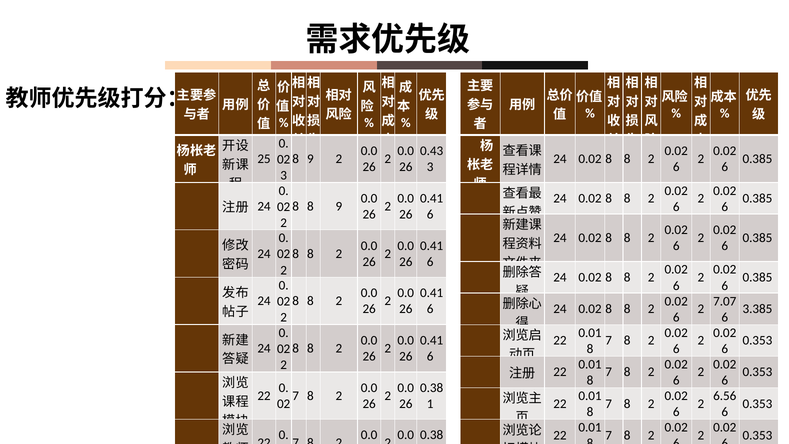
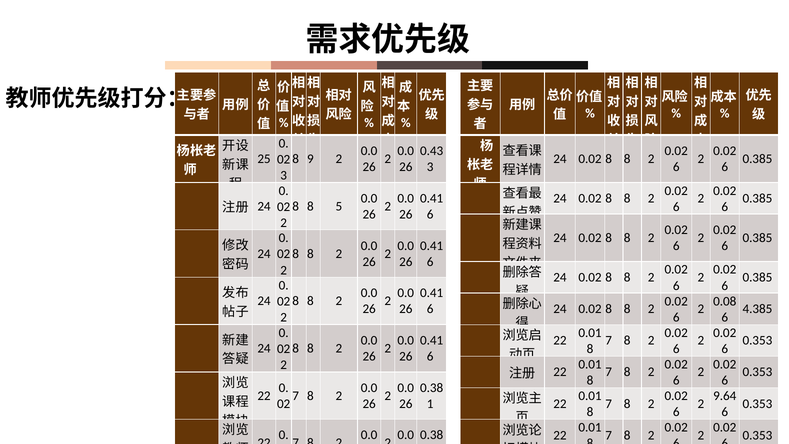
8 8 9: 9 -> 5
7.07: 7.07 -> 0.08
3.385: 3.385 -> 4.385
6.56: 6.56 -> 9.64
